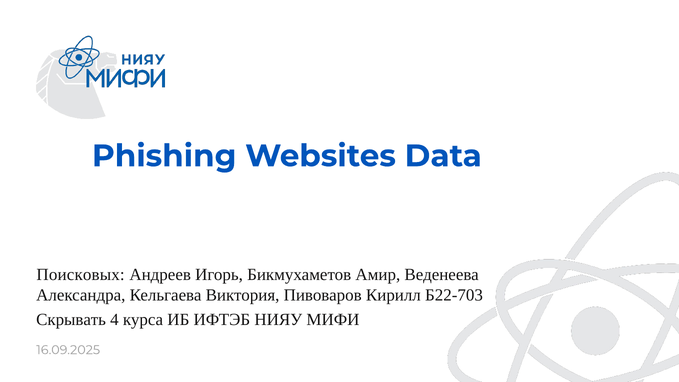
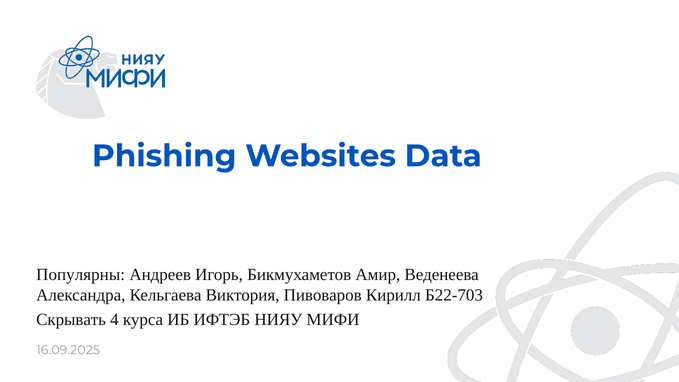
Поисковых: Поисковых -> Популярны
